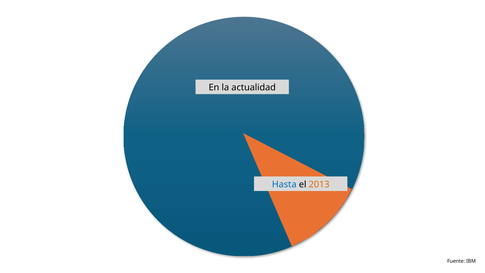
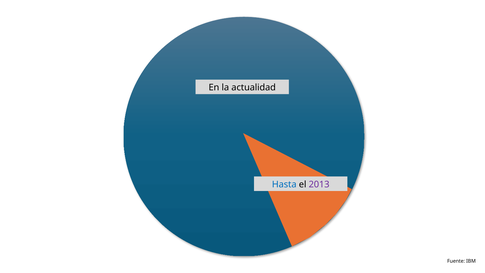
2013 colour: orange -> purple
